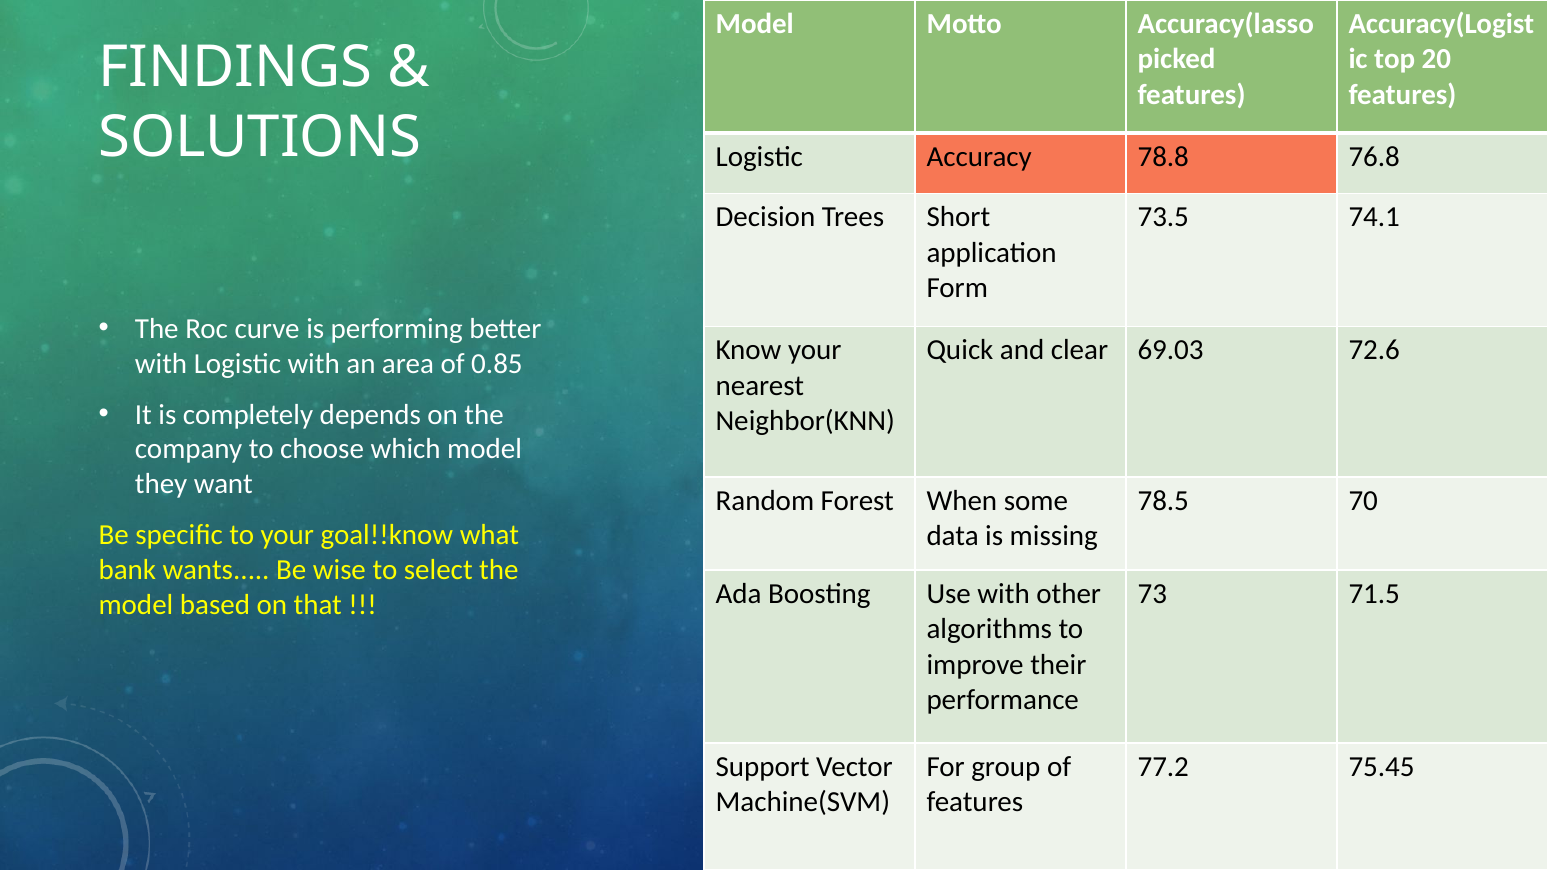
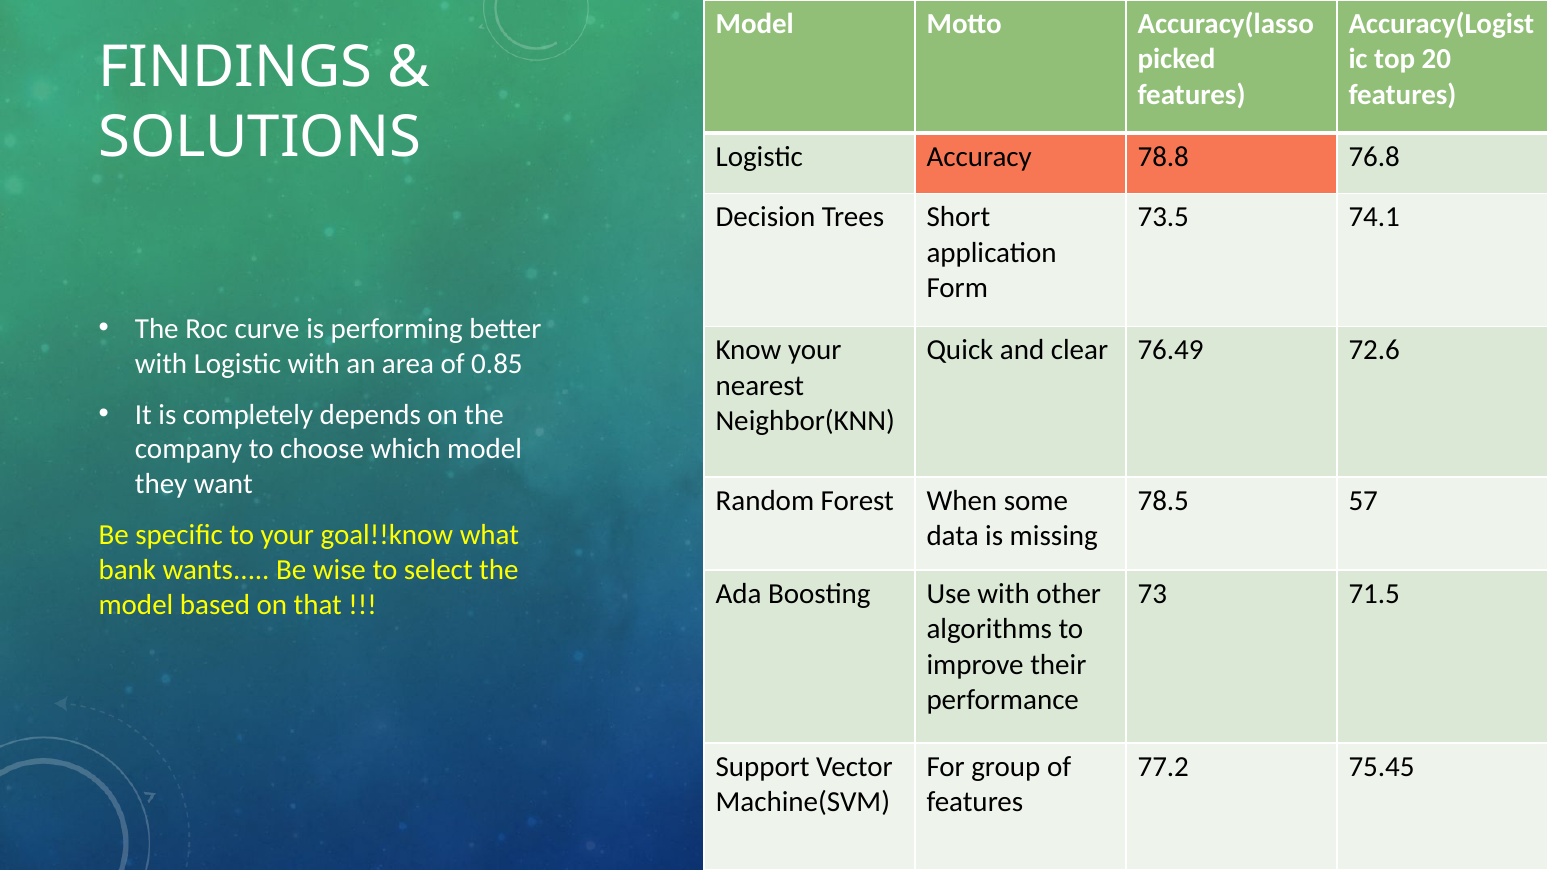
69.03: 69.03 -> 76.49
70: 70 -> 57
